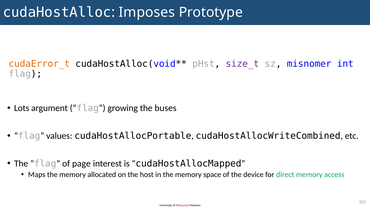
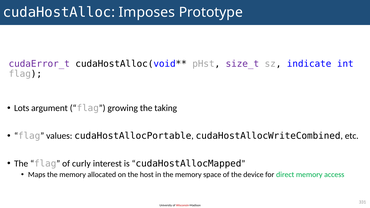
cudaError_t colour: orange -> purple
misnomer: misnomer -> indicate
buses: buses -> taking
page: page -> curly
